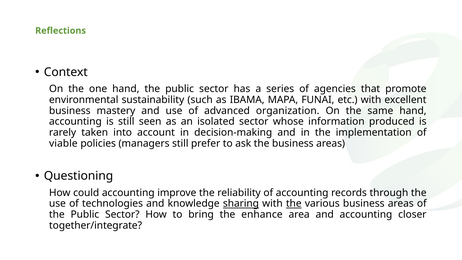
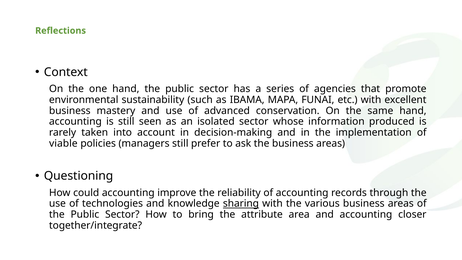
organization: organization -> conservation
the at (294, 204) underline: present -> none
enhance: enhance -> attribute
